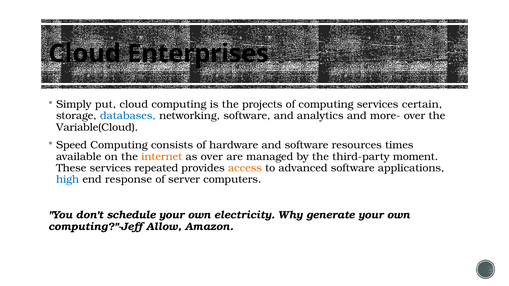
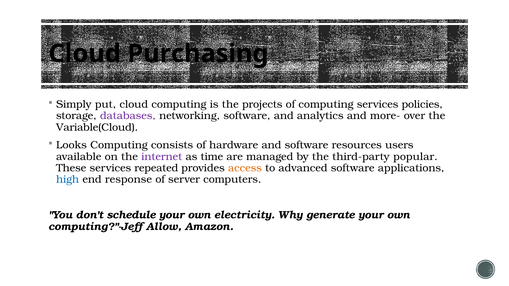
Enterprises: Enterprises -> Purchasing
certain: certain -> policies
databases colour: blue -> purple
Speed: Speed -> Looks
times: times -> users
internet colour: orange -> purple
as over: over -> time
moment: moment -> popular
